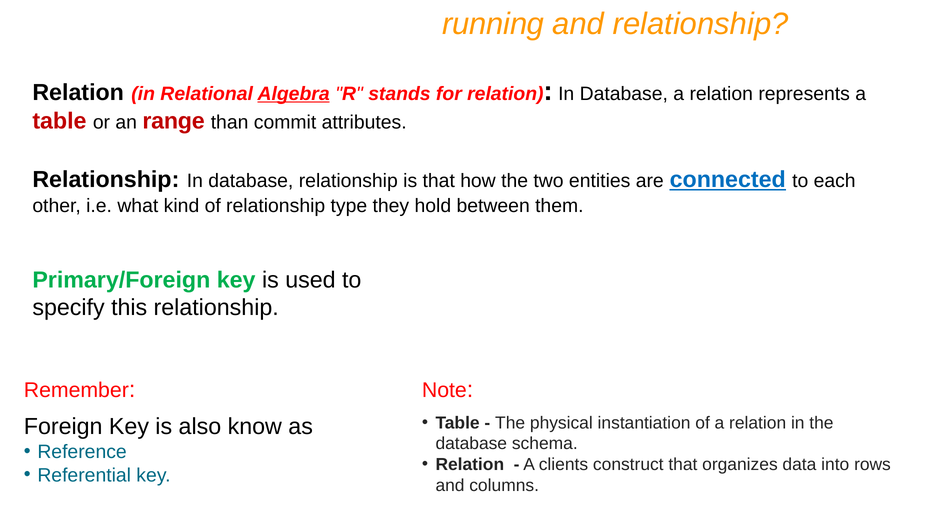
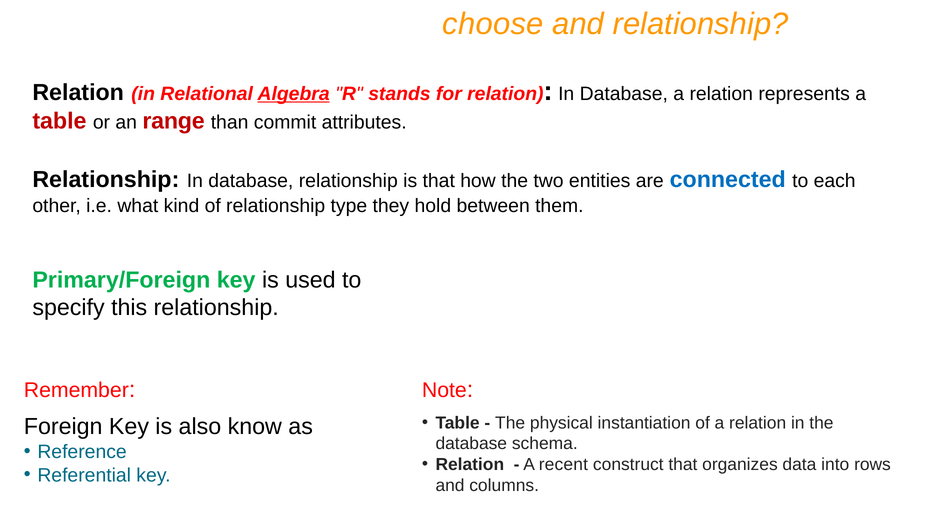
running: running -> choose
connected underline: present -> none
clients: clients -> recent
